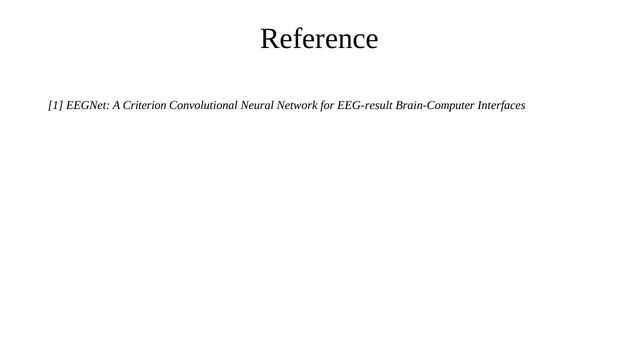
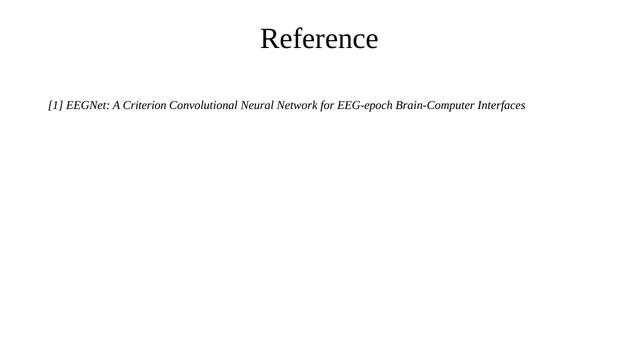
EEG-result: EEG-result -> EEG-epoch
